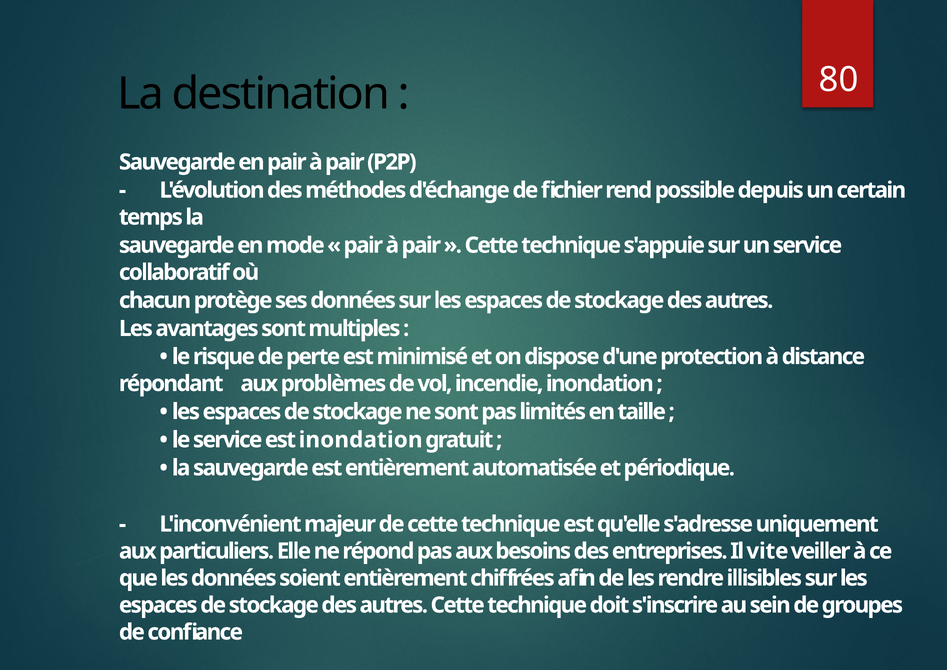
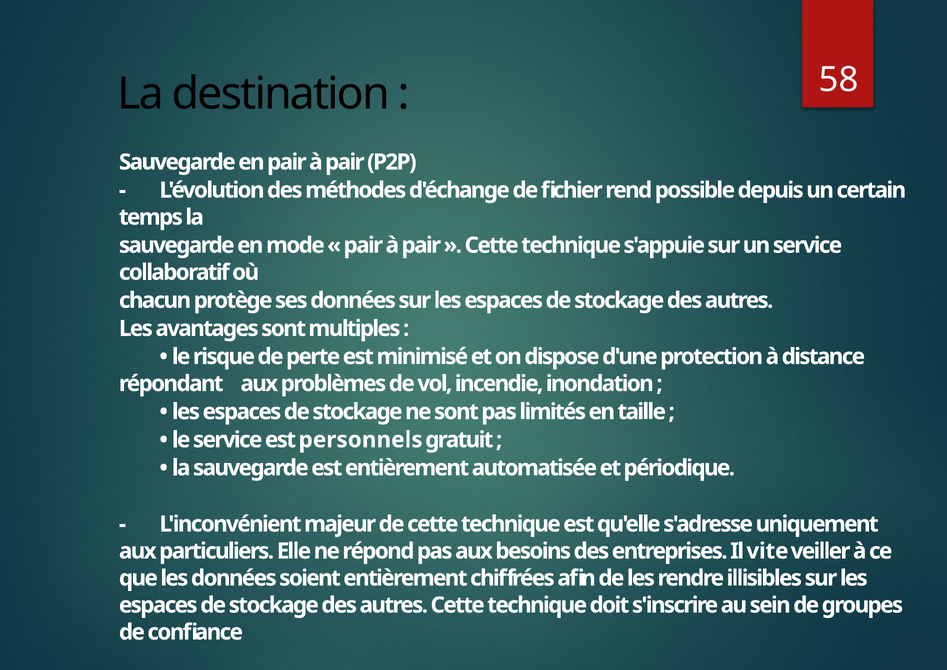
80: 80 -> 58
est inondation: inondation -> personnels
